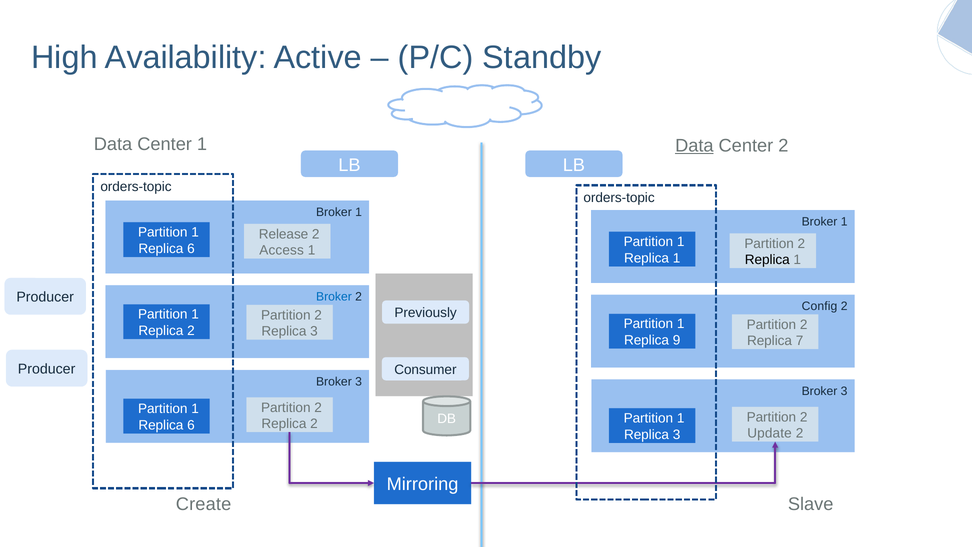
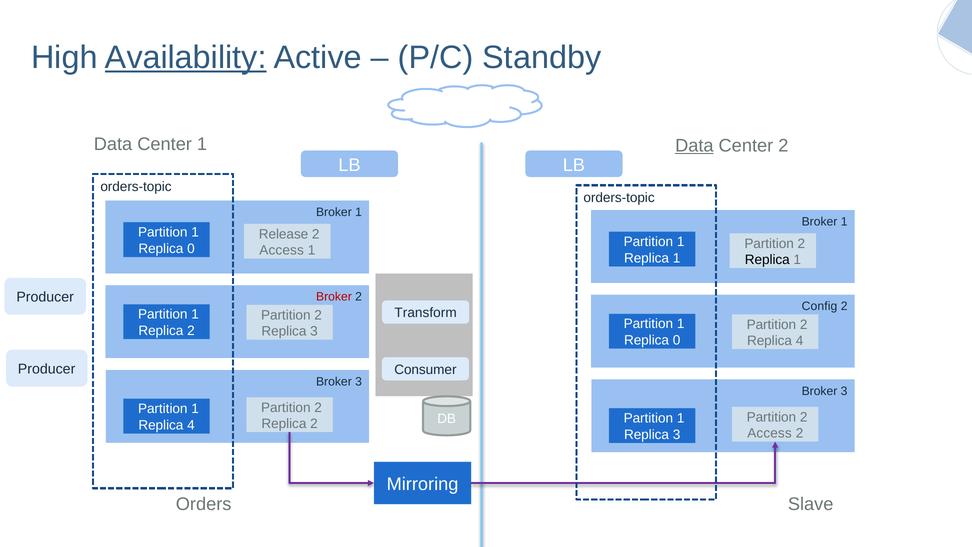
Availability underline: none -> present
6 at (191, 249): 6 -> 0
Broker at (334, 297) colour: blue -> red
Previously: Previously -> Transform
9 at (677, 340): 9 -> 0
7 at (800, 341): 7 -> 4
6 at (191, 425): 6 -> 4
Update at (769, 433): Update -> Access
Create: Create -> Orders
